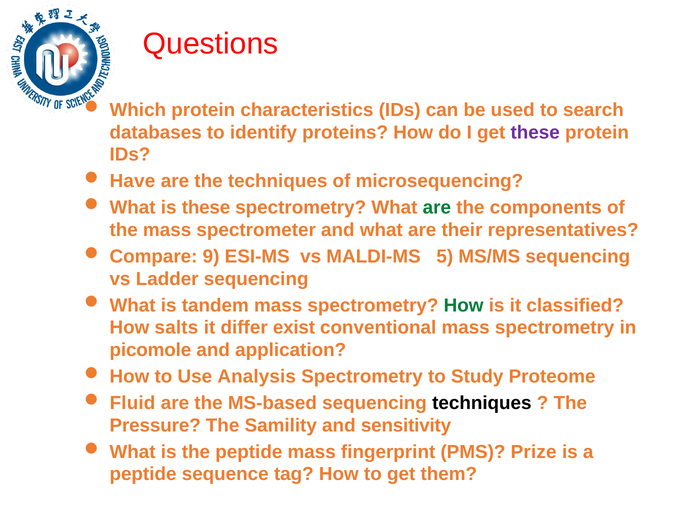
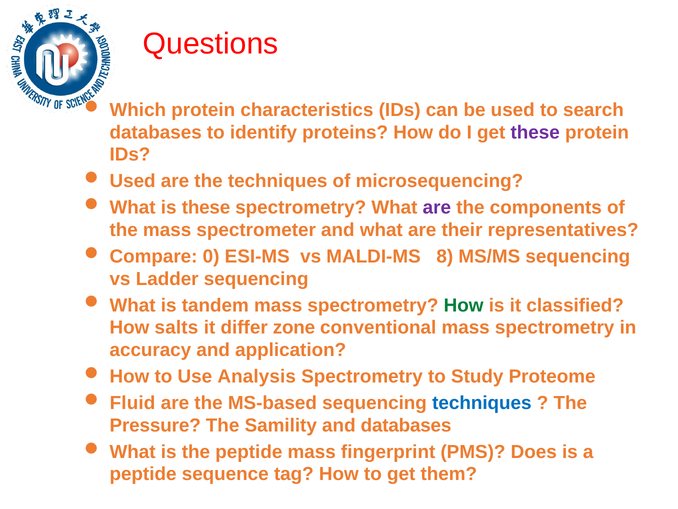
Have at (132, 181): Have -> Used
are at (437, 207) colour: green -> purple
9: 9 -> 0
5: 5 -> 8
exist: exist -> zone
picomole: picomole -> accuracy
techniques at (482, 403) colour: black -> blue
and sensitivity: sensitivity -> databases
Prize: Prize -> Does
